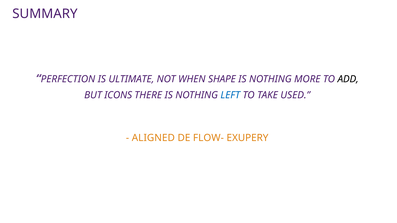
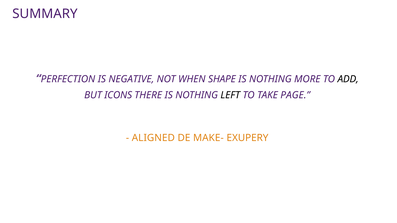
ULTIMATE: ULTIMATE -> NEGATIVE
LEFT colour: blue -> black
USED: USED -> PAGE
FLOW-: FLOW- -> MAKE-
